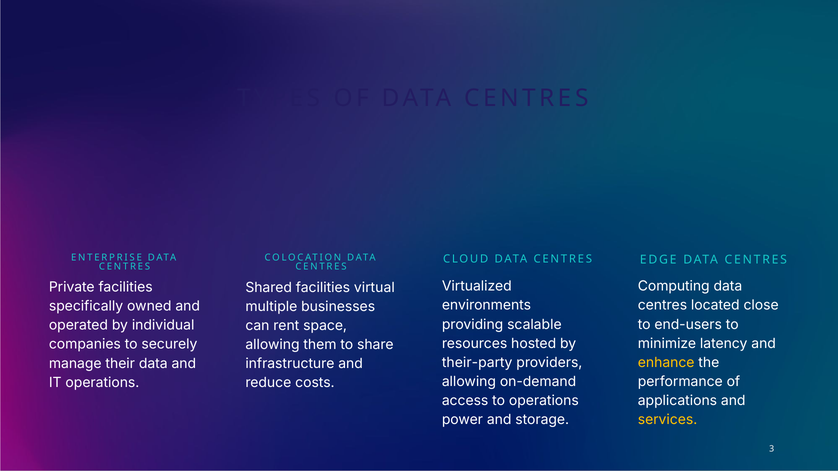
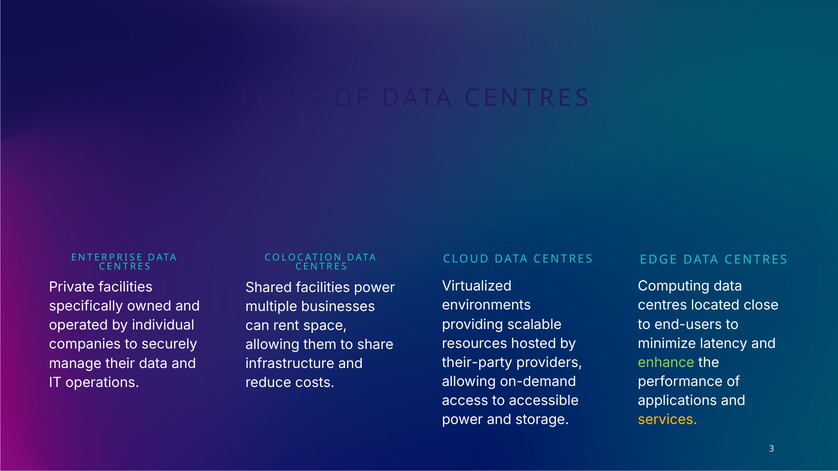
facilities virtual: virtual -> power
enhance colour: yellow -> light green
to operations: operations -> accessible
